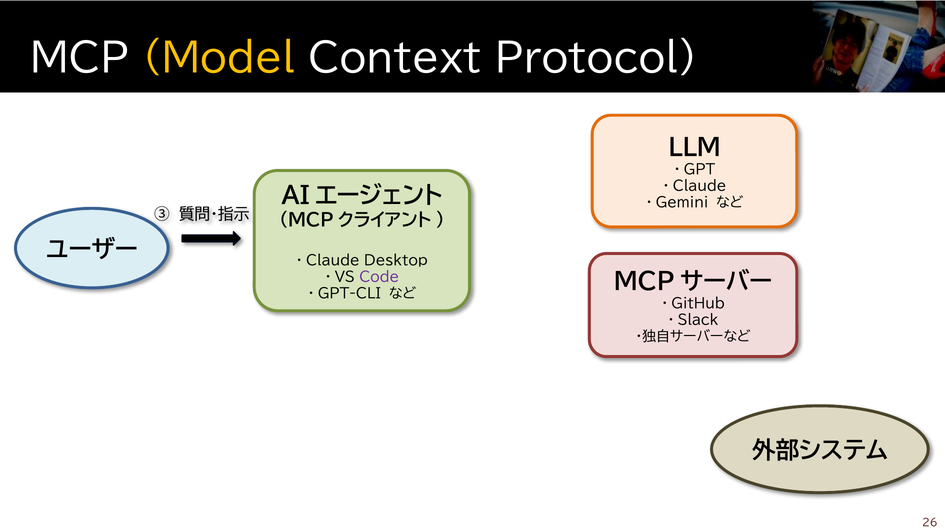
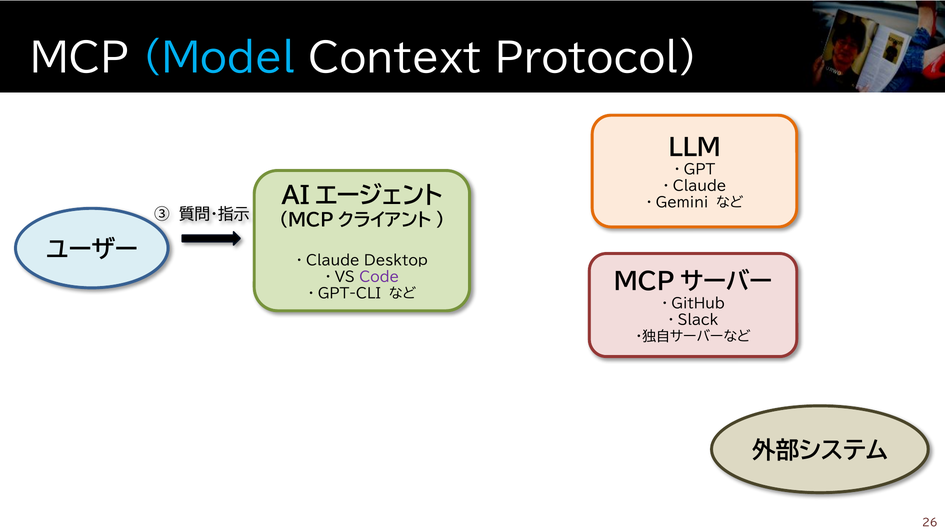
Model colour: yellow -> light blue
